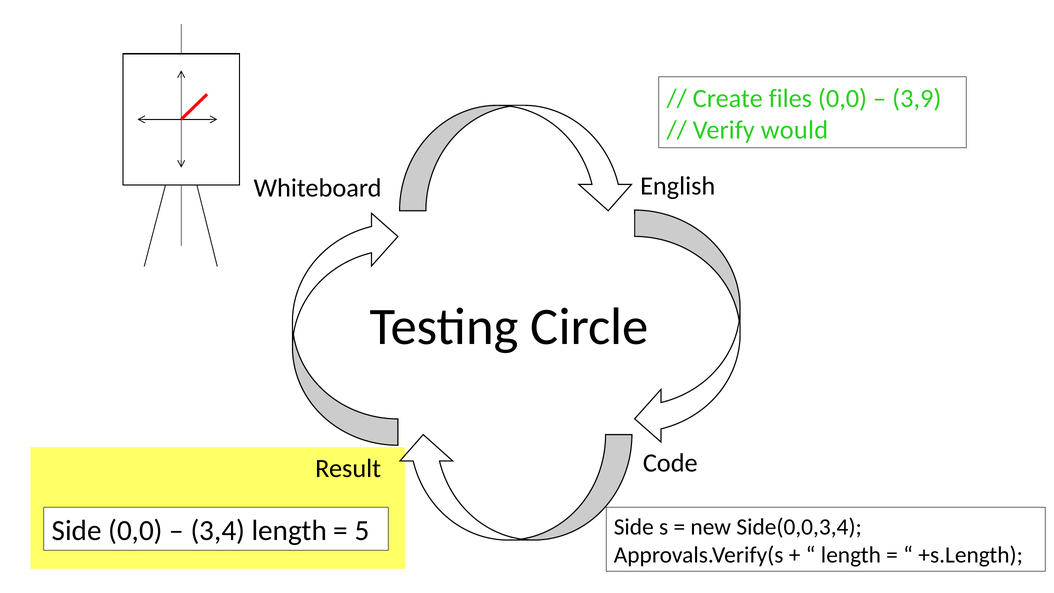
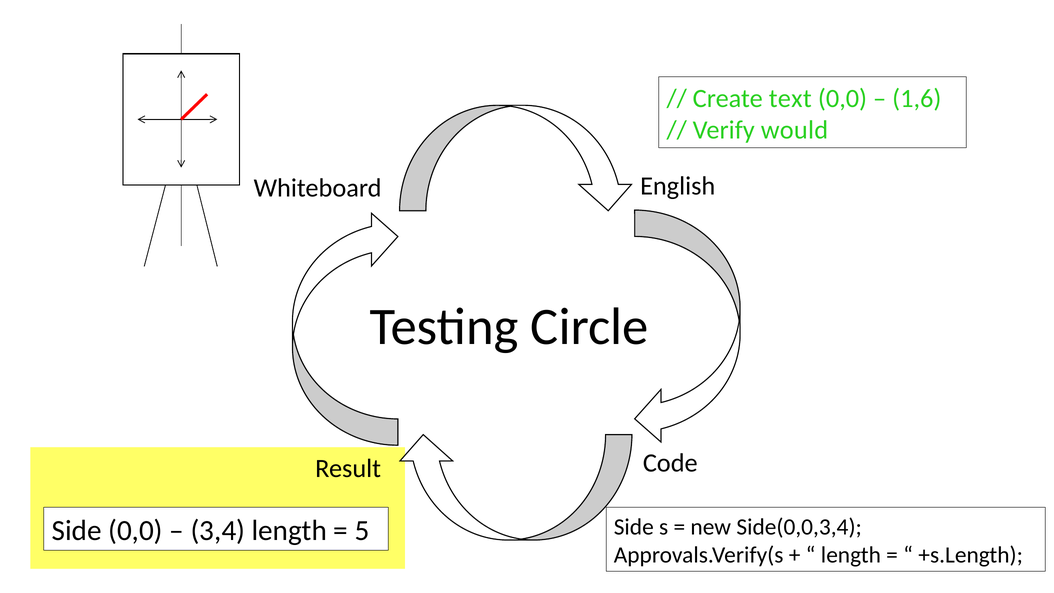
files: files -> text
3,9: 3,9 -> 1,6
